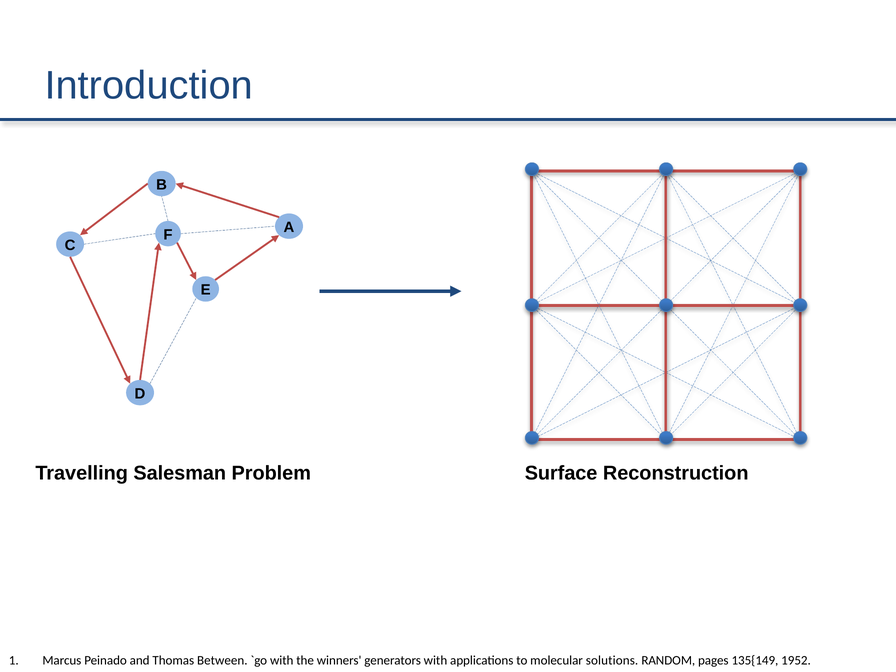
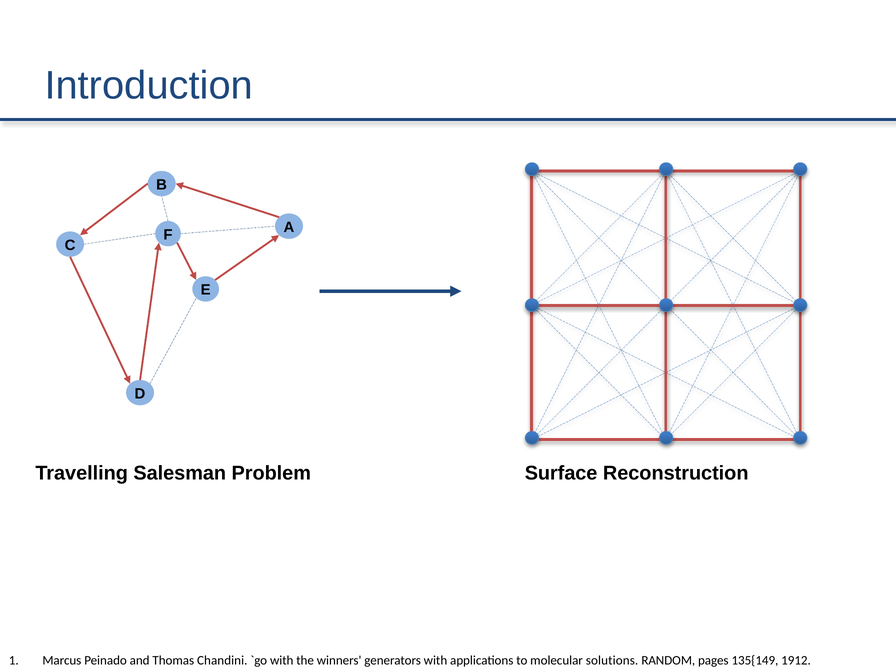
Between: Between -> Chandini
1952: 1952 -> 1912
